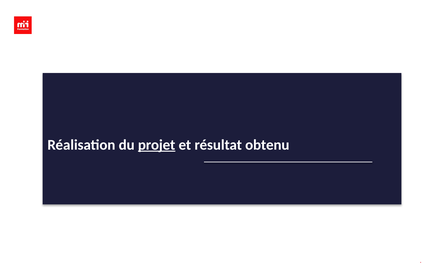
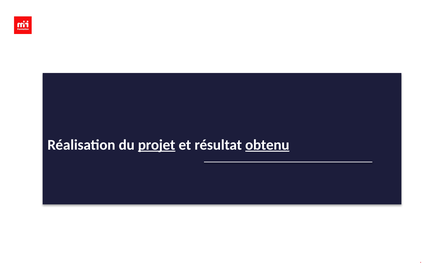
obtenu underline: none -> present
